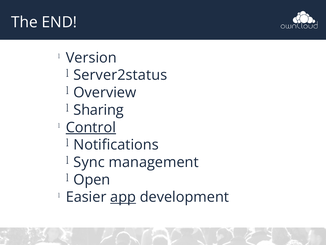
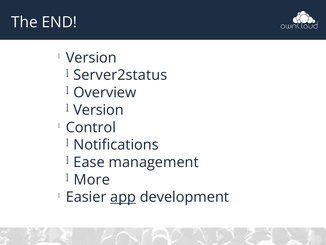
Sharing at (99, 110): Sharing -> Version
Control underline: present -> none
Sync: Sync -> Ease
Open: Open -> More
